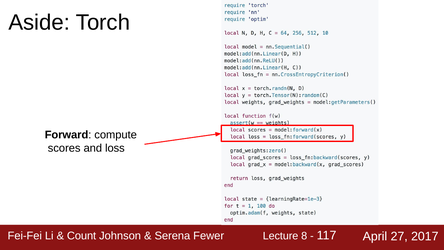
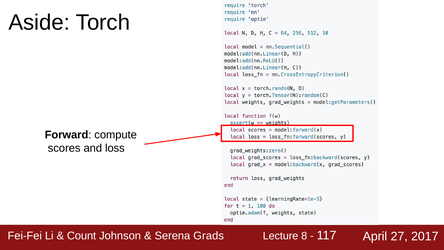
Fewer: Fewer -> Grads
